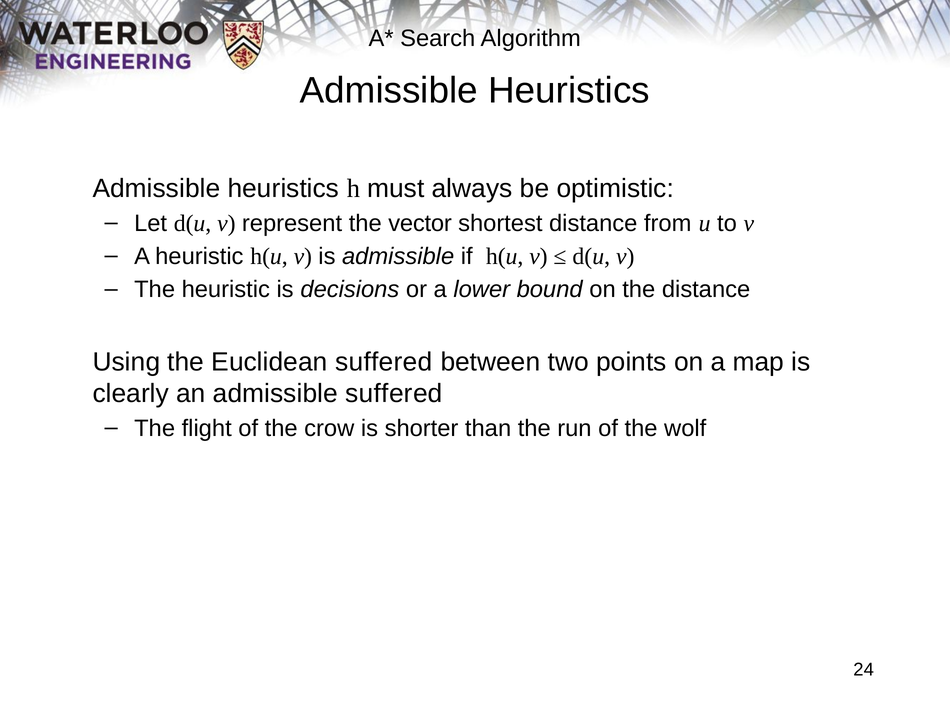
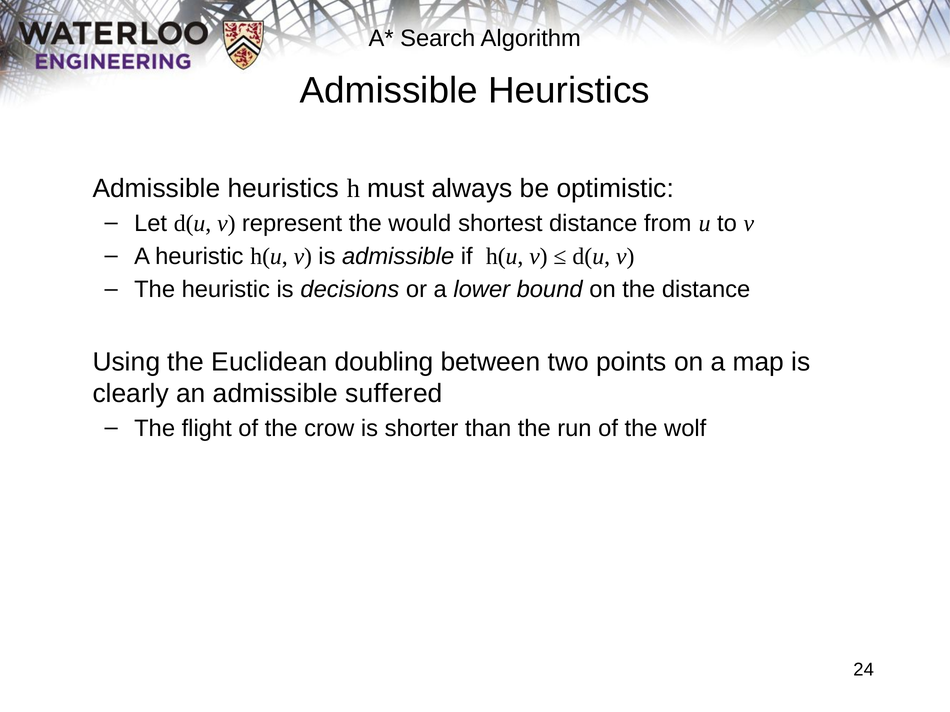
vector: vector -> would
Euclidean suffered: suffered -> doubling
